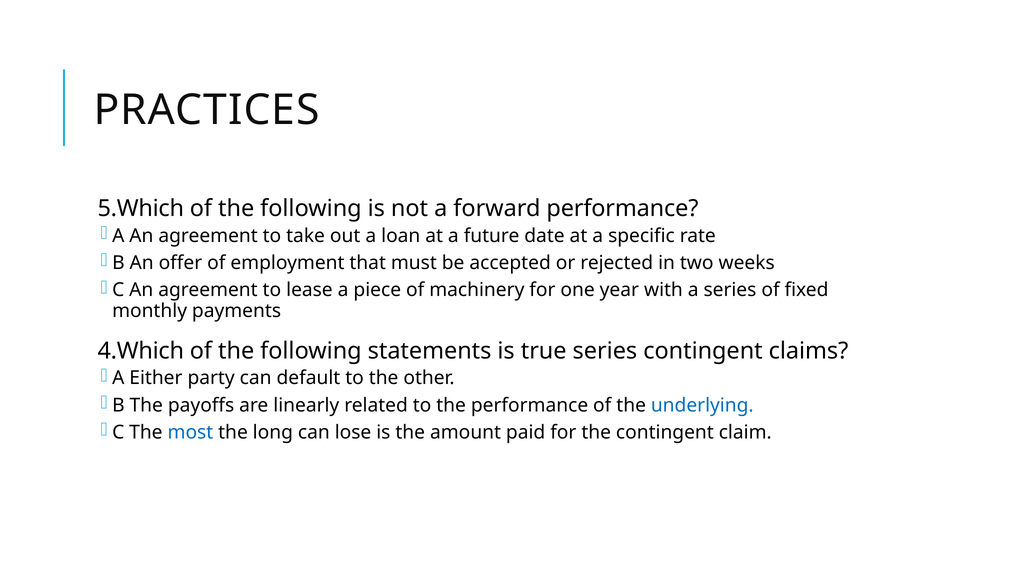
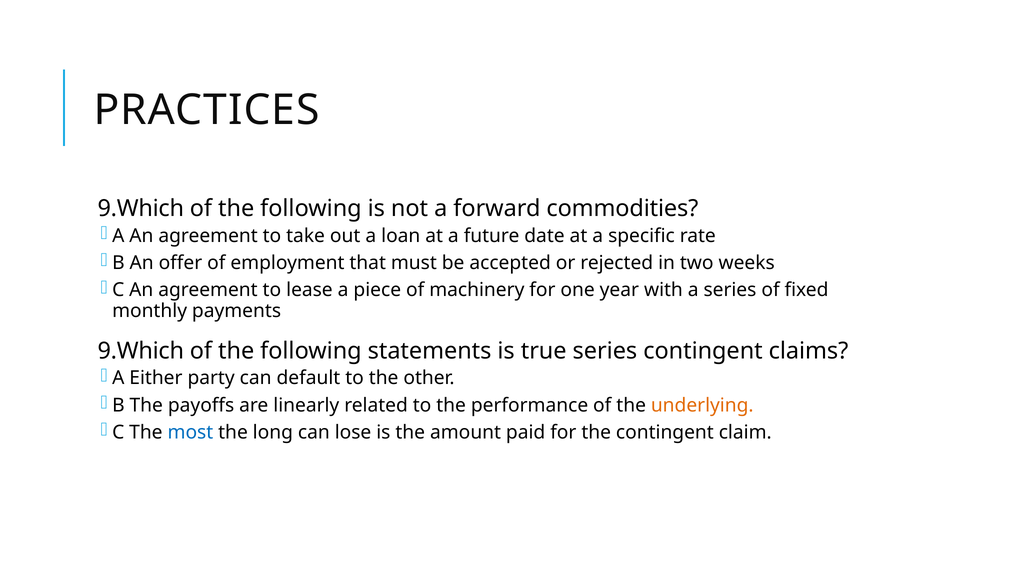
5.Which at (141, 208): 5.Which -> 9.Which
forward performance: performance -> commodities
4.Which at (141, 351): 4.Which -> 9.Which
underlying colour: blue -> orange
